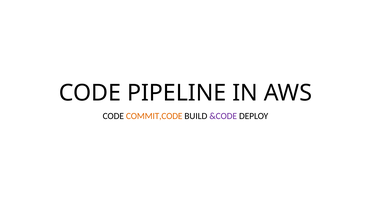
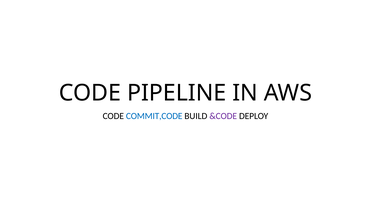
COMMIT,CODE colour: orange -> blue
